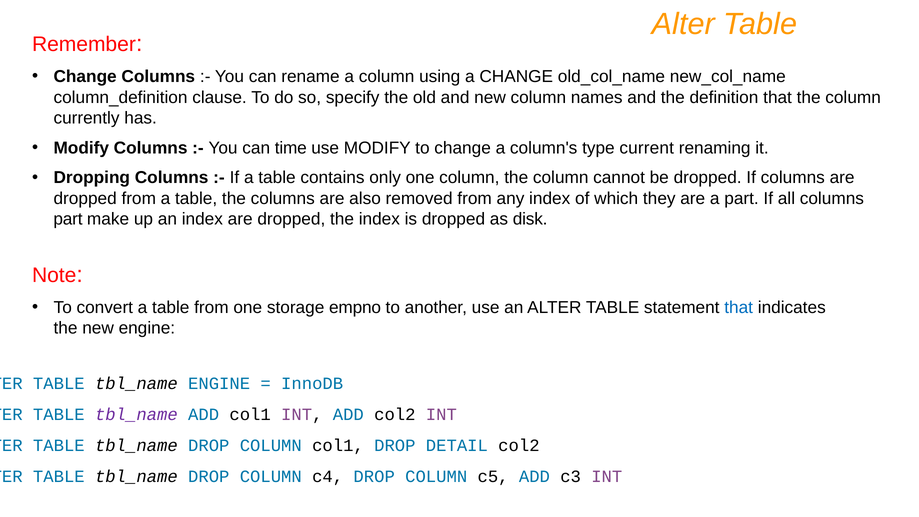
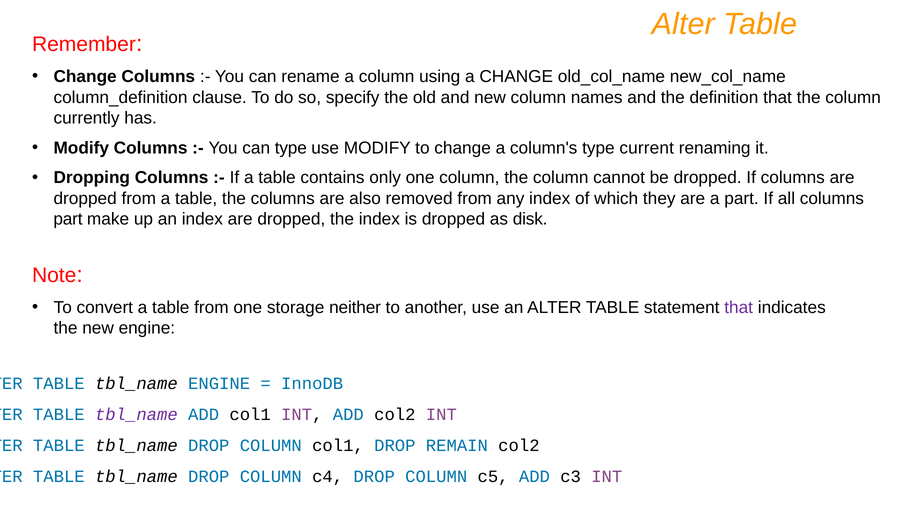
can time: time -> type
empno: empno -> neither
that at (739, 308) colour: blue -> purple
DETAIL: DETAIL -> REMAIN
